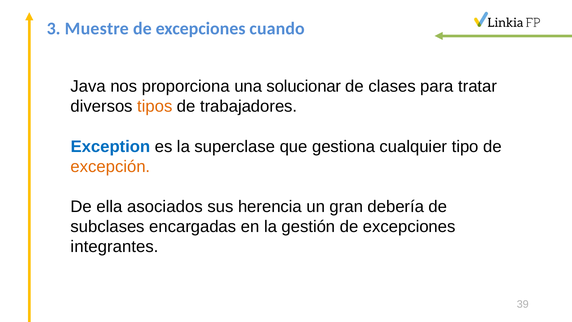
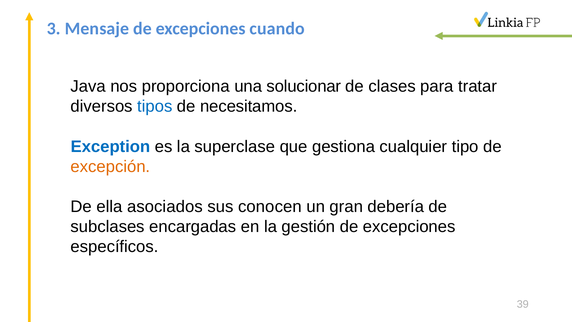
Muestre: Muestre -> Mensaje
tipos colour: orange -> blue
trabajadores: trabajadores -> necesitamos
herencia: herencia -> conocen
integrantes: integrantes -> específicos
